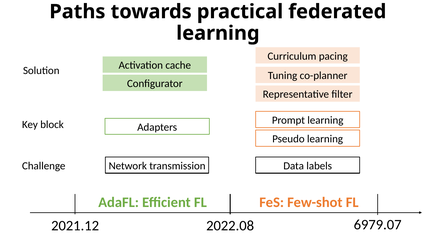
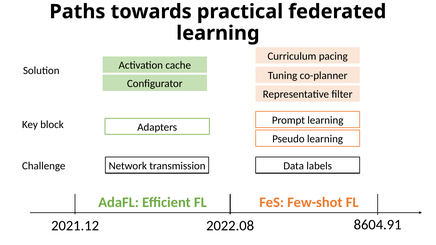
6979.07: 6979.07 -> 8604.91
